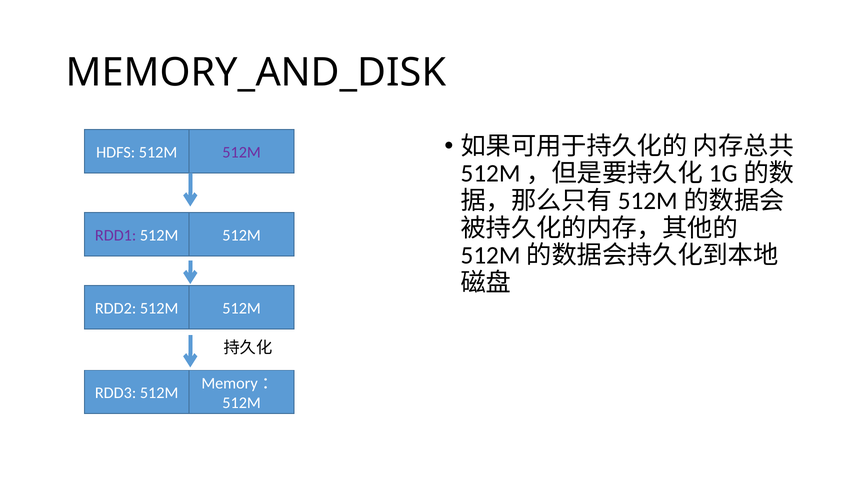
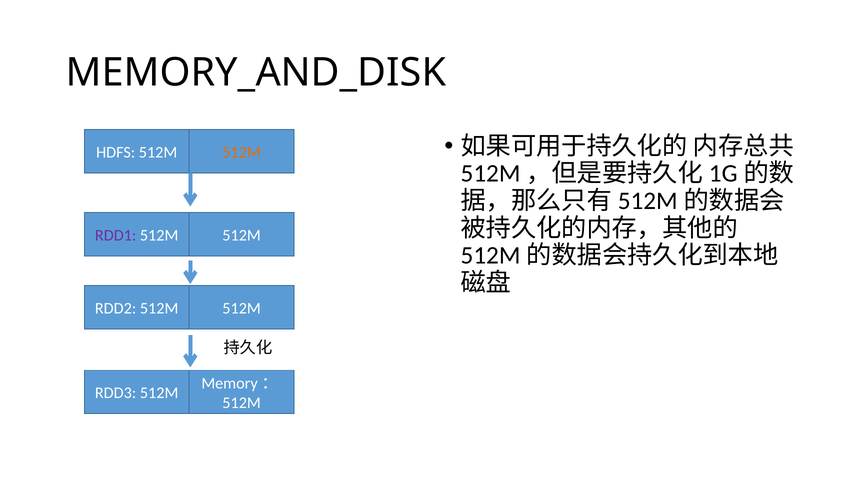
512M at (242, 152) colour: purple -> orange
